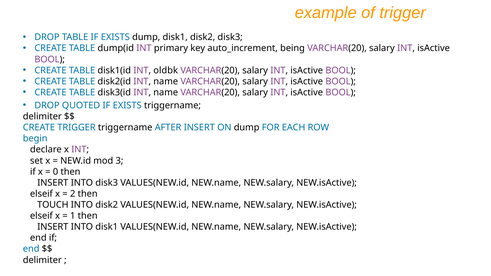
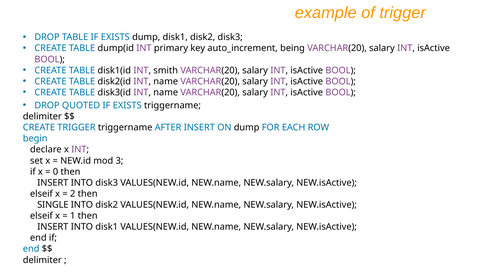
oldbk: oldbk -> smith
TOUCH: TOUCH -> SINGLE
